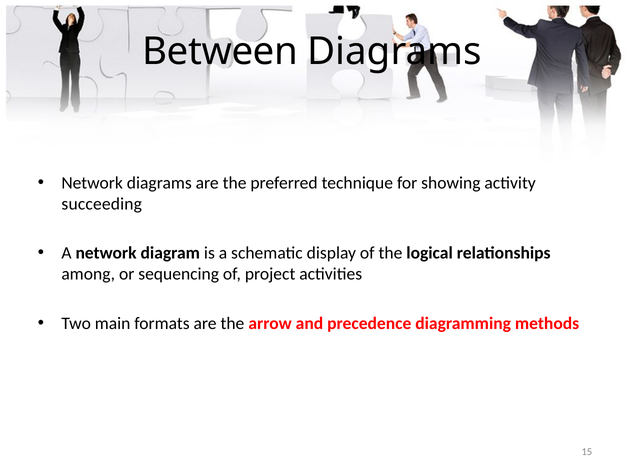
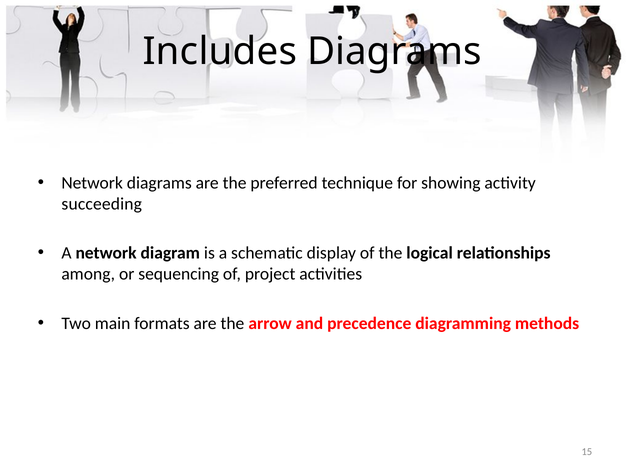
Between: Between -> Includes
